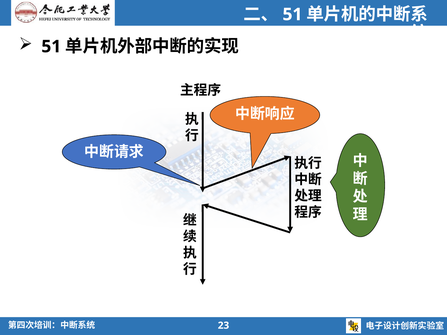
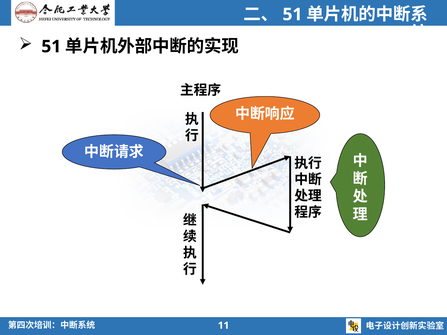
23: 23 -> 11
